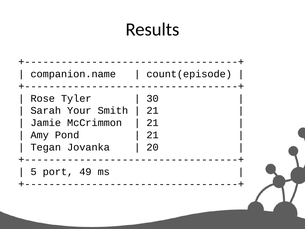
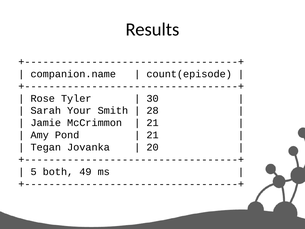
21 at (153, 111): 21 -> 28
port: port -> both
